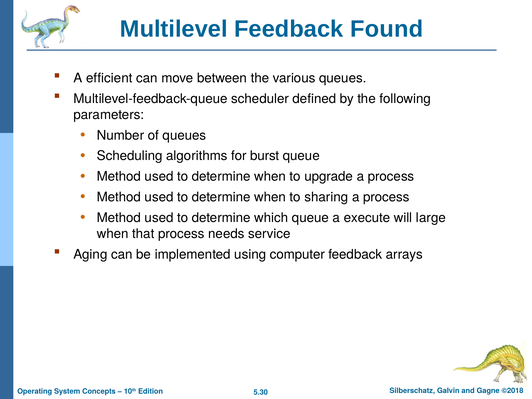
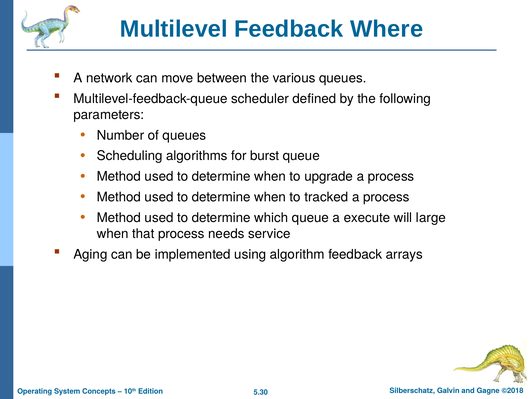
Found: Found -> Where
efficient: efficient -> network
sharing: sharing -> tracked
computer: computer -> algorithm
